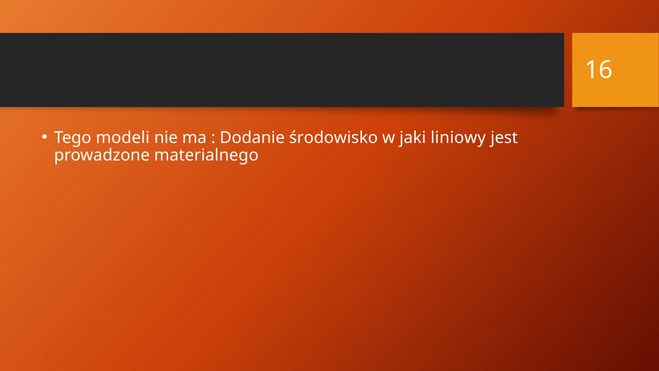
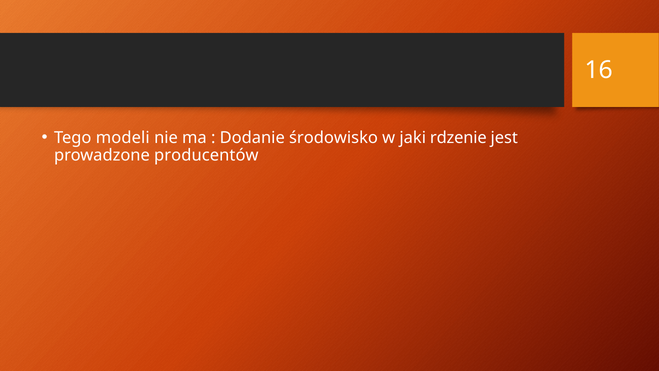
liniowy: liniowy -> rdzenie
materialnego: materialnego -> producentów
